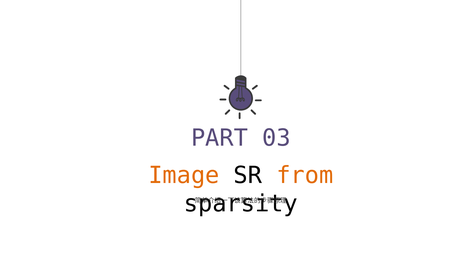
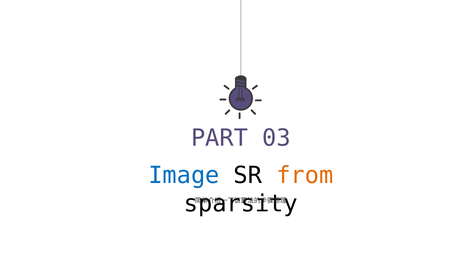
Image colour: orange -> blue
